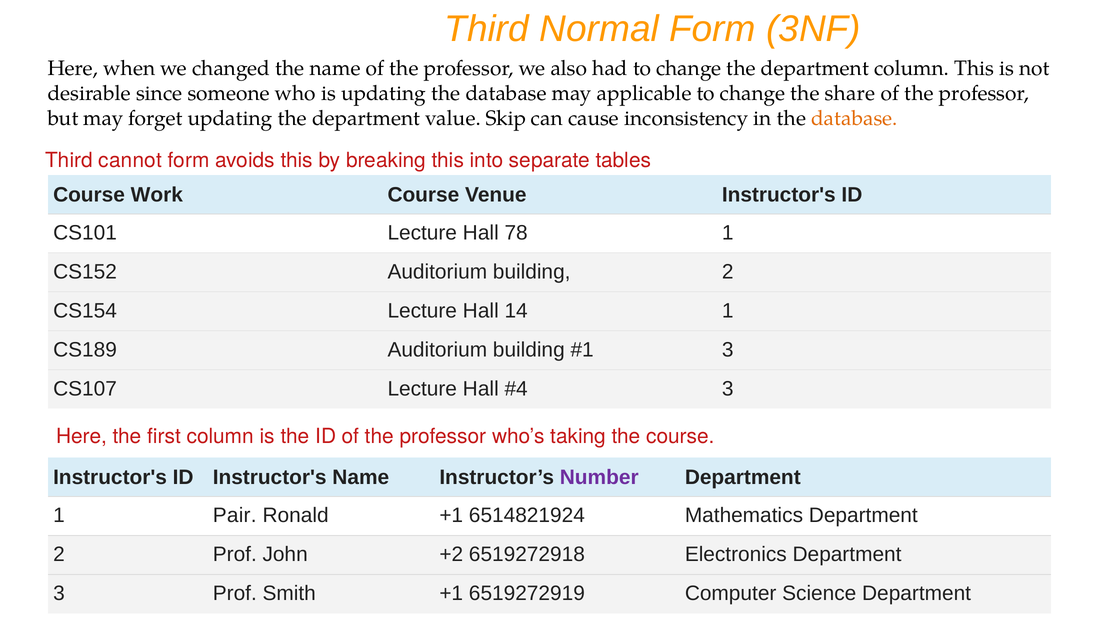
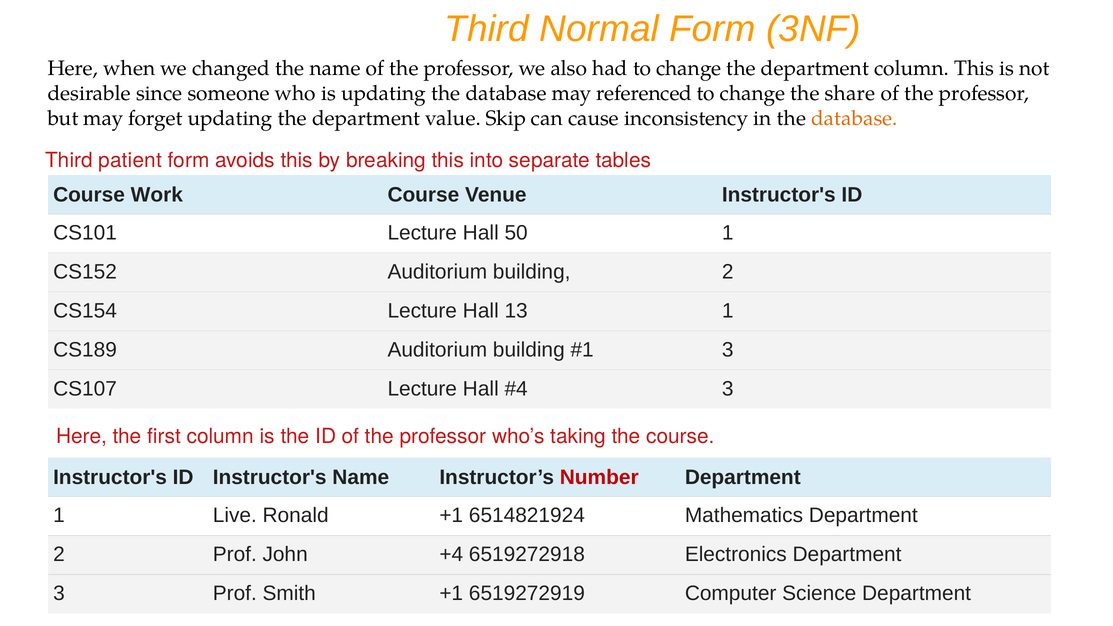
applicable: applicable -> referenced
cannot: cannot -> patient
78: 78 -> 50
14: 14 -> 13
Number colour: purple -> red
Pair: Pair -> Live
+2: +2 -> +4
